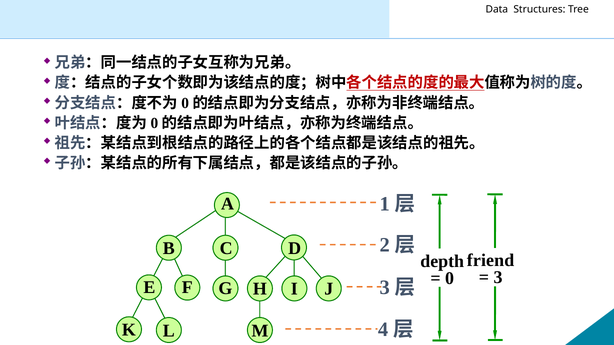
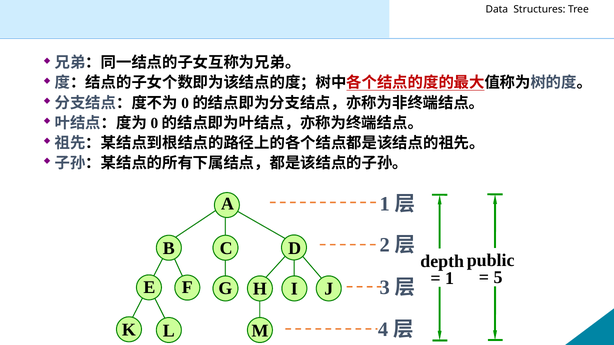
friend: friend -> public
3 at (498, 278): 3 -> 5
0 at (450, 279): 0 -> 1
